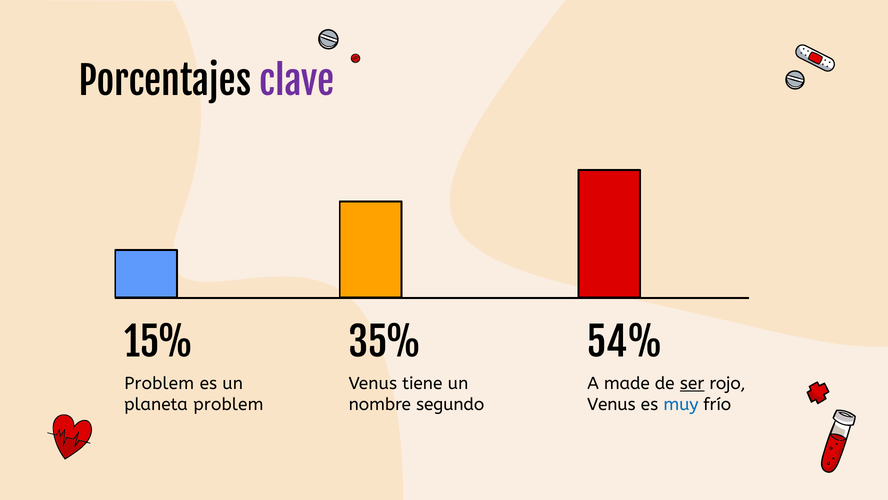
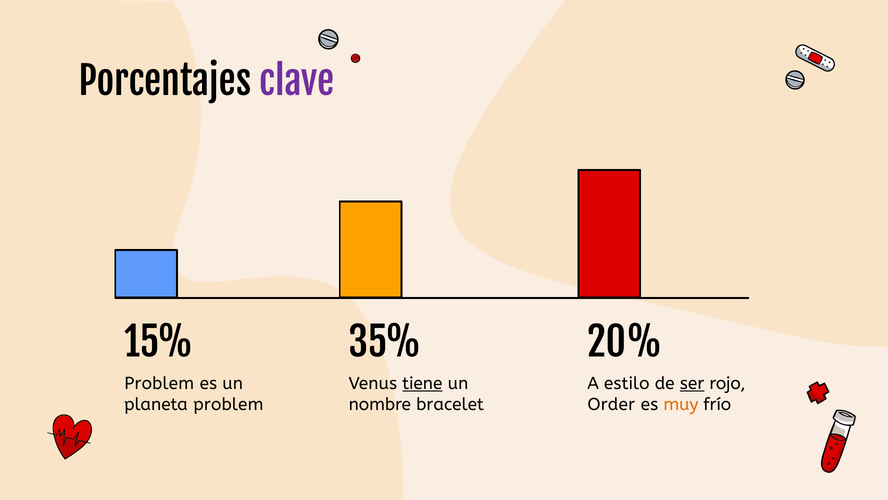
54%: 54% -> 20%
tiene underline: none -> present
made: made -> estilo
segundo: segundo -> bracelet
Venus at (611, 404): Venus -> Order
muy colour: blue -> orange
